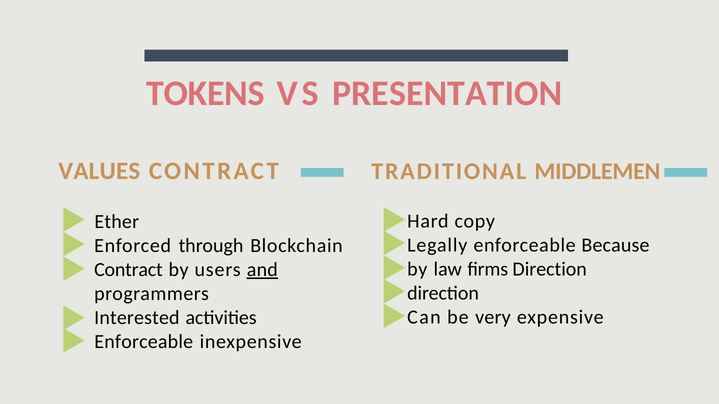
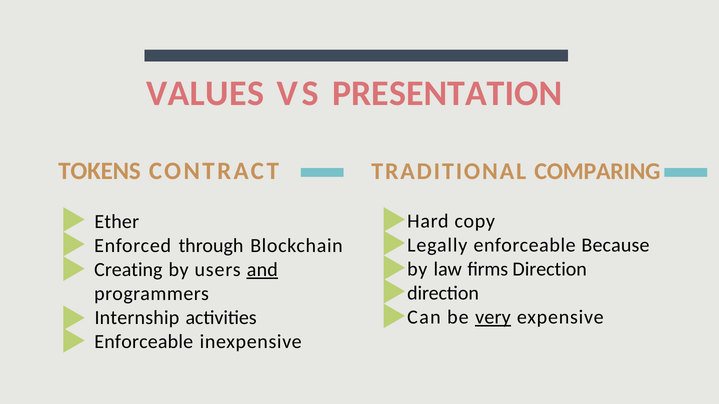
TOKENS: TOKENS -> VALUES
VALUES: VALUES -> TOKENS
MIDDLEMEN: MIDDLEMEN -> COMPARING
Contract at (128, 270): Contract -> Creating
very underline: none -> present
Interested: Interested -> Internship
